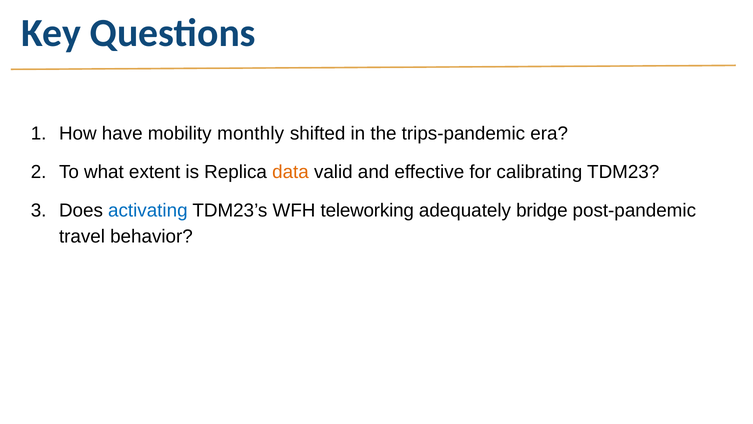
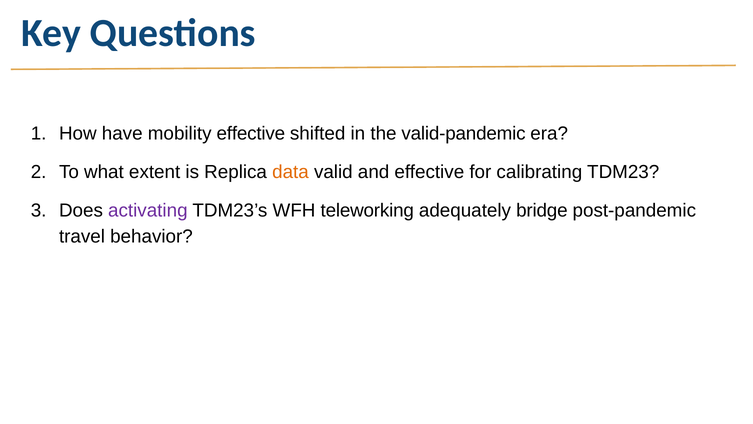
mobility monthly: monthly -> effective
trips-pandemic: trips-pandemic -> valid-pandemic
activating colour: blue -> purple
